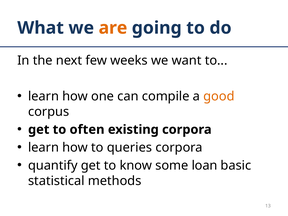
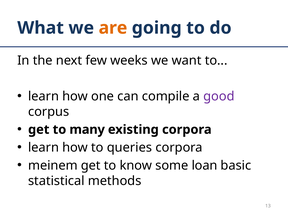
good colour: orange -> purple
often: often -> many
quantify: quantify -> meinem
